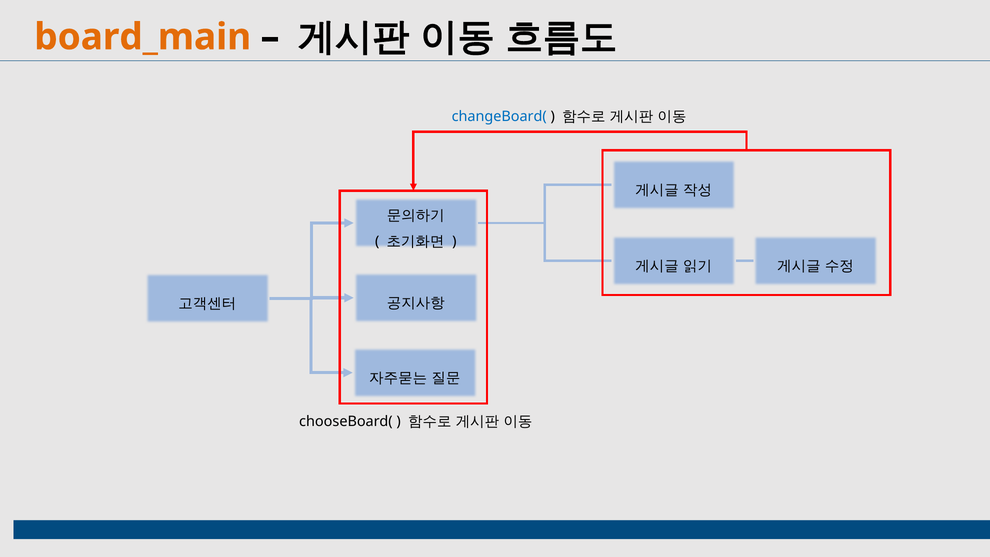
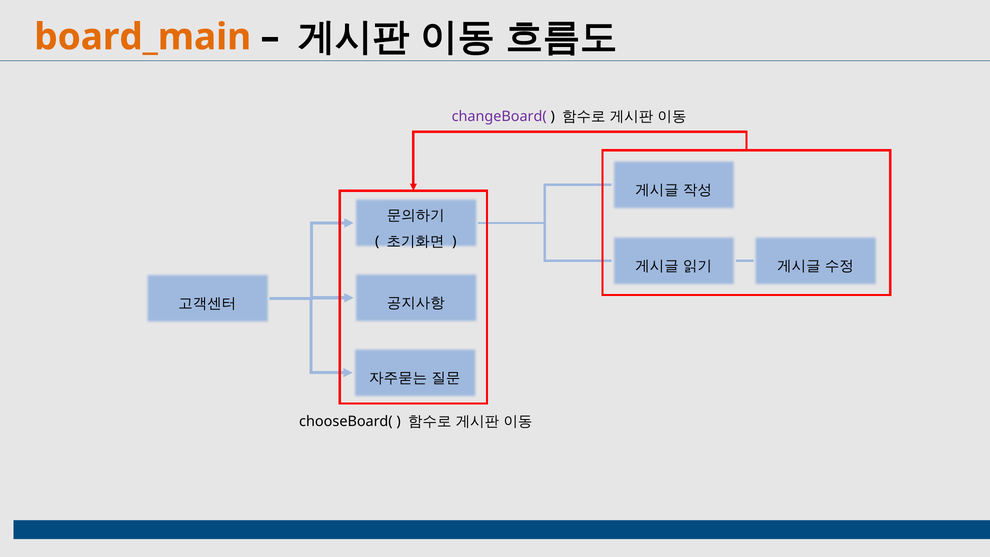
changeBoard( colour: blue -> purple
